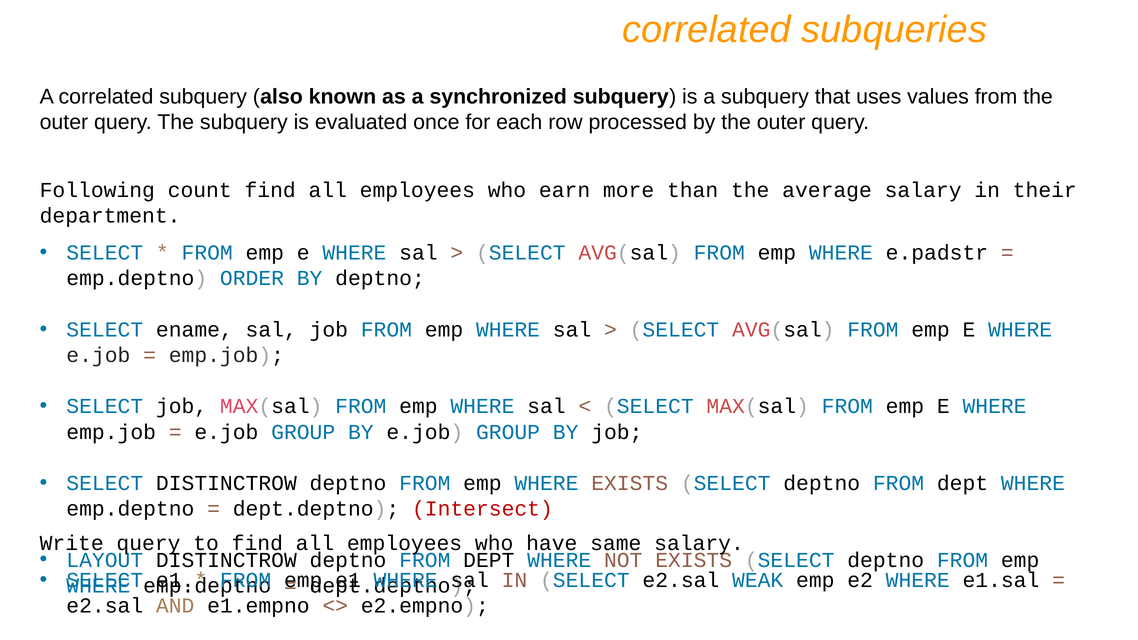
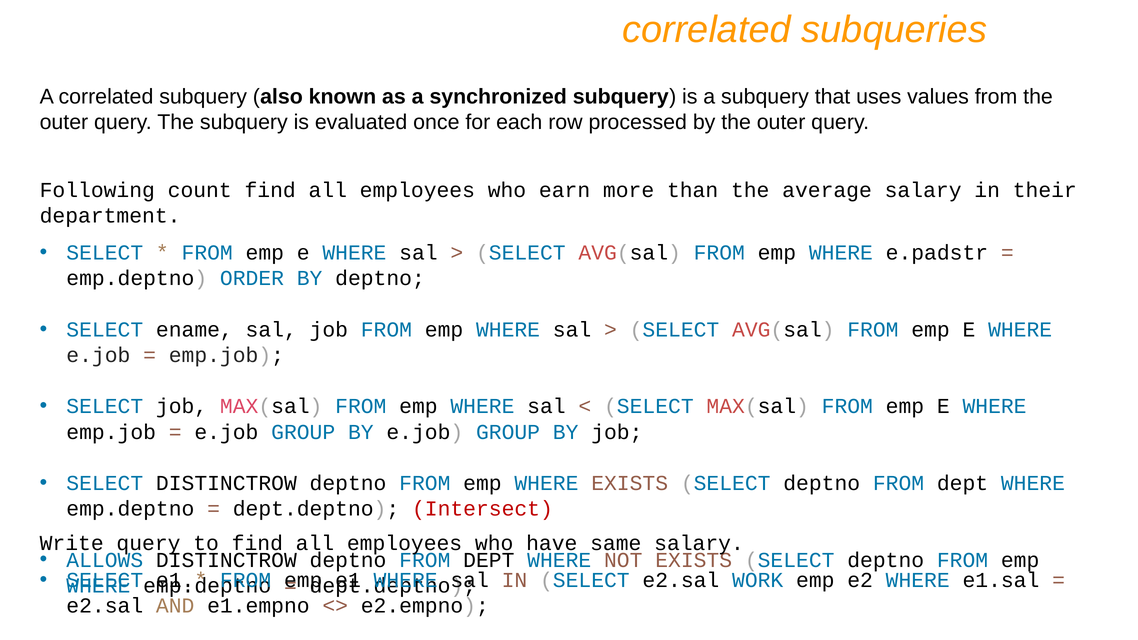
LAYOUT: LAYOUT -> ALLOWS
WEAK: WEAK -> WORK
